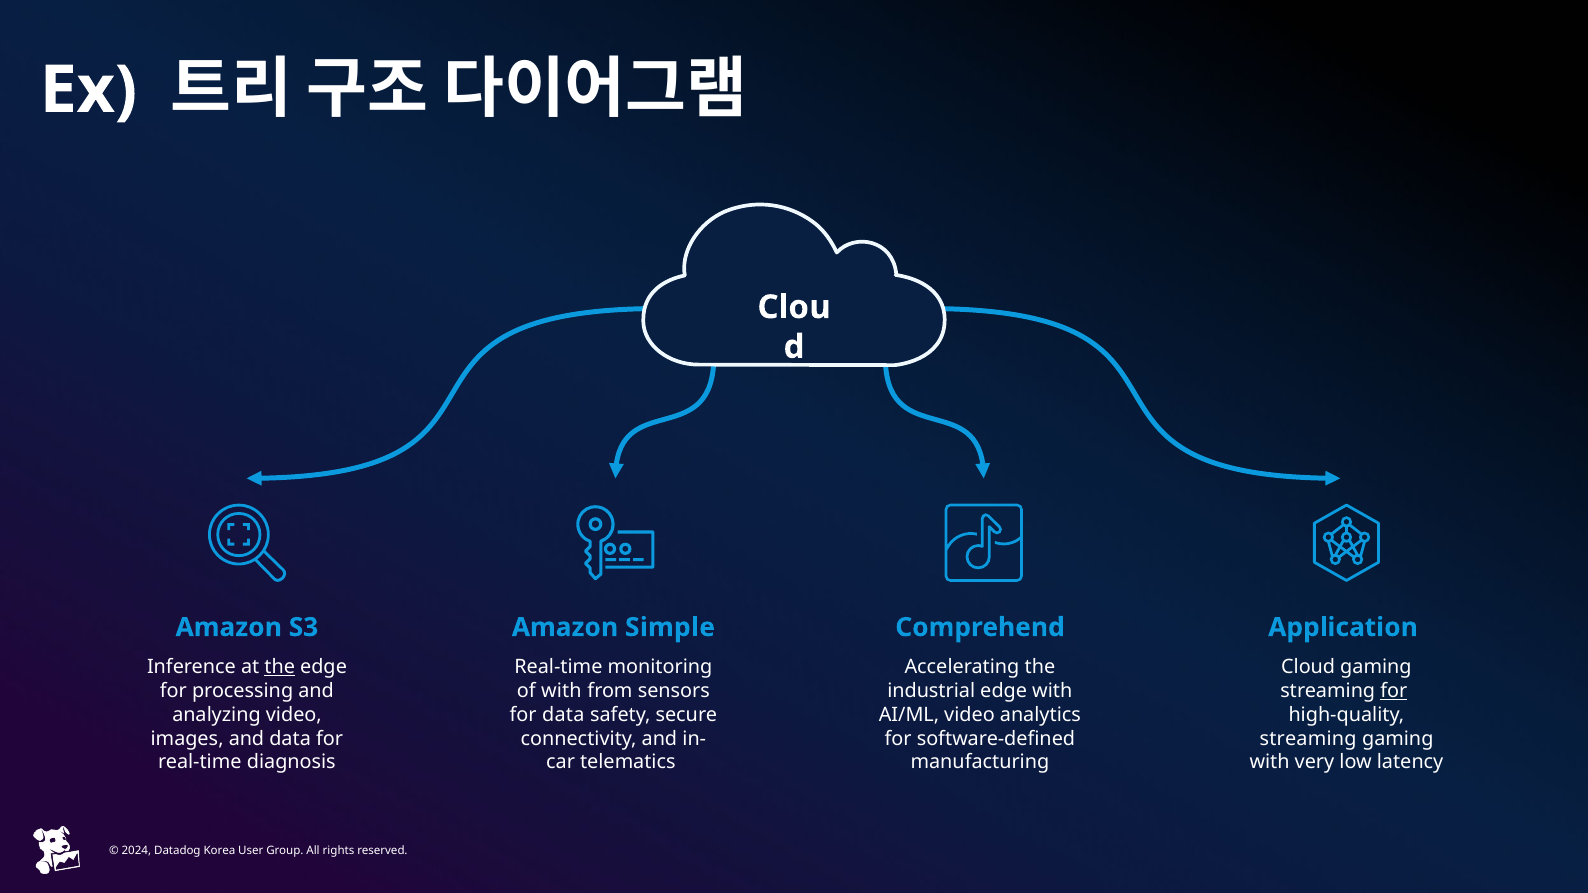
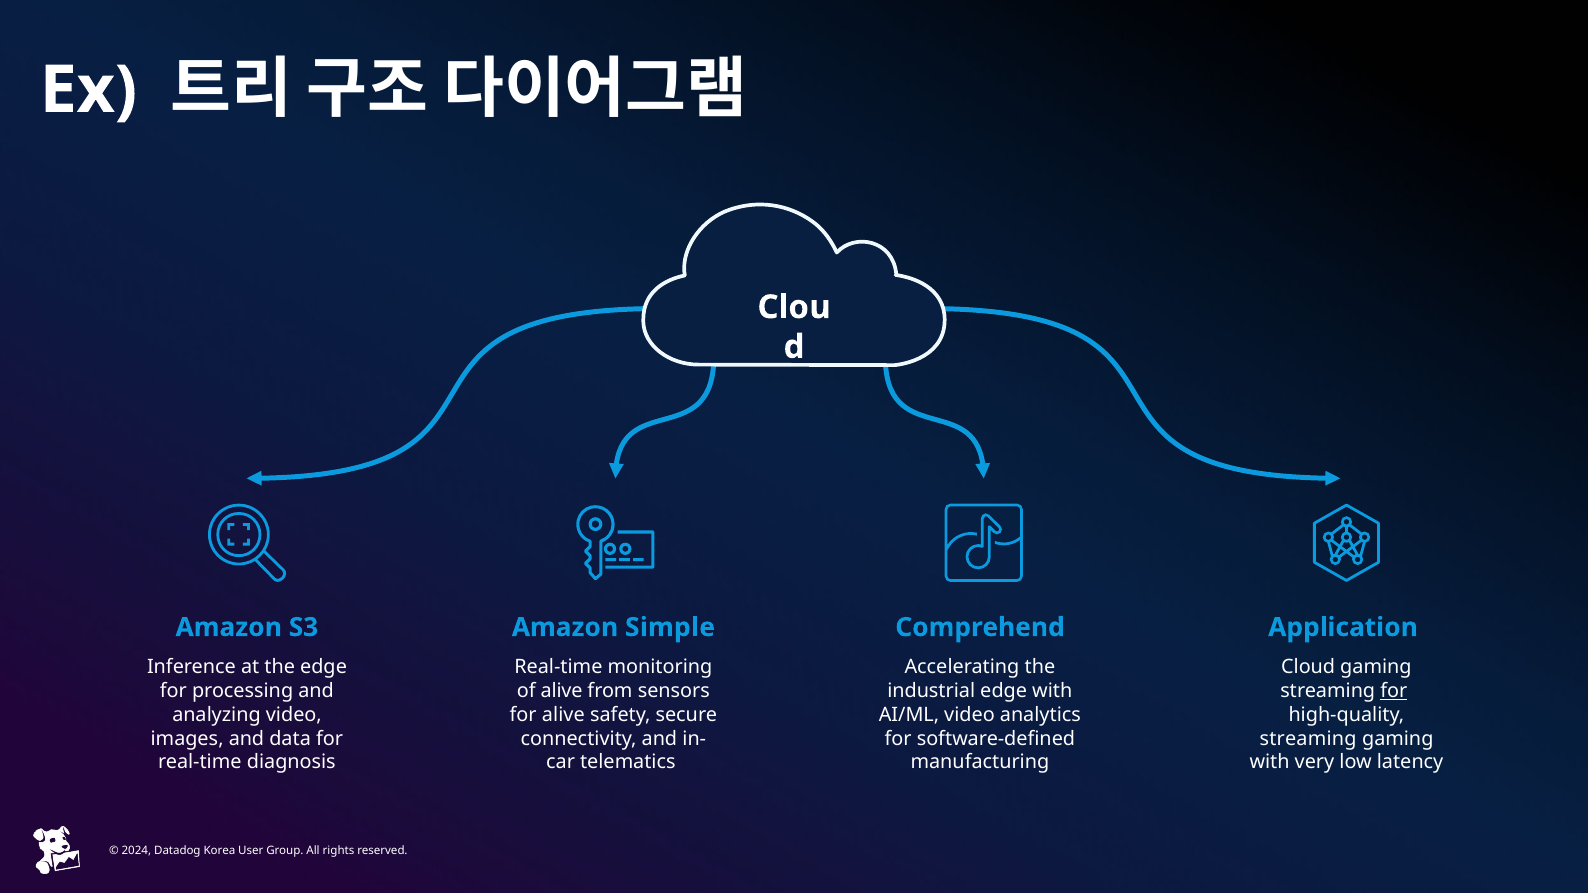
the at (280, 667) underline: present -> none
of with: with -> alive
for data: data -> alive
